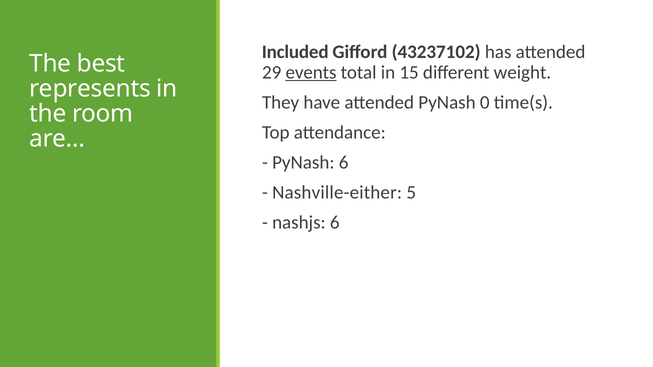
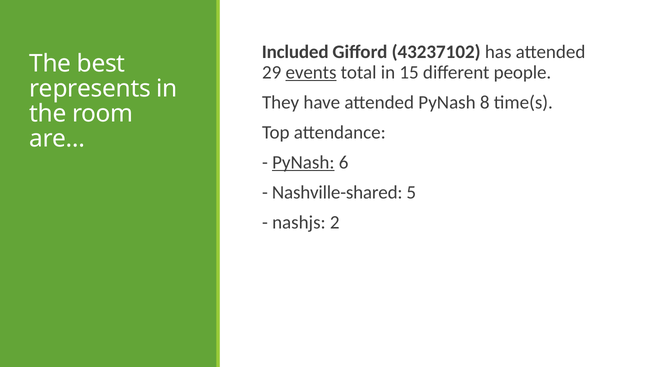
weight: weight -> people
0: 0 -> 8
PyNash at (303, 162) underline: none -> present
Nashville-either: Nashville-either -> Nashville-shared
nashjs 6: 6 -> 2
